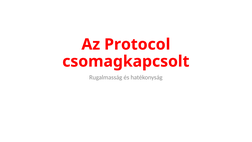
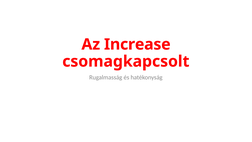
Protocol: Protocol -> Increase
